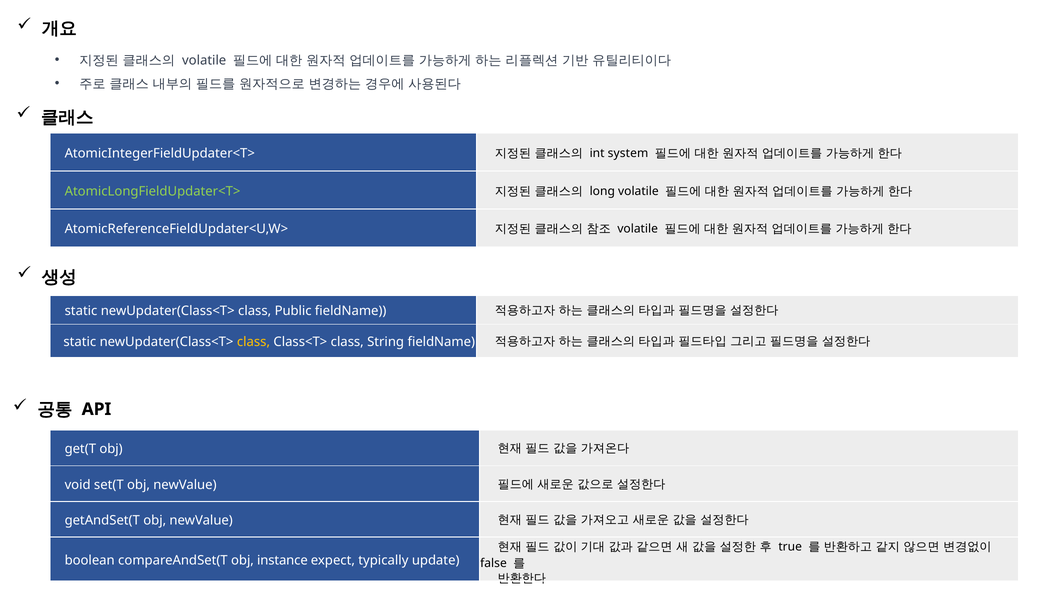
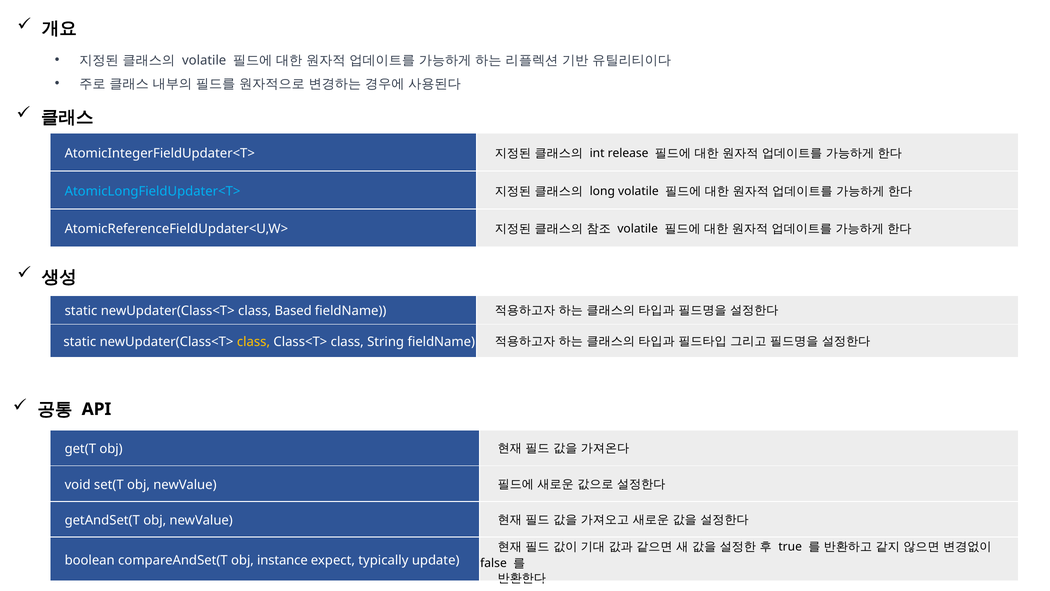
system: system -> release
AtomicLongFieldUpdater<T> colour: light green -> light blue
Public: Public -> Based
